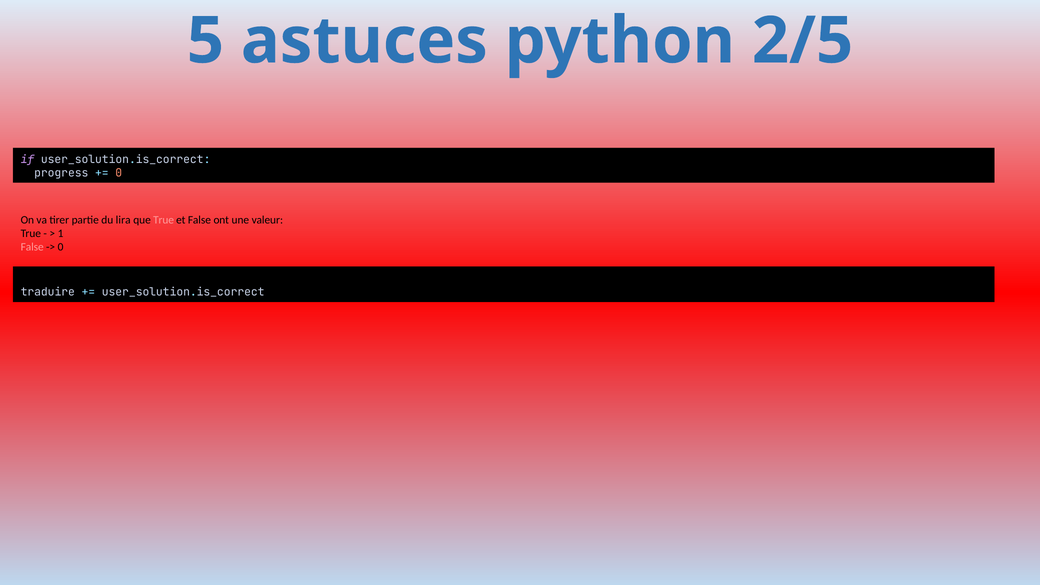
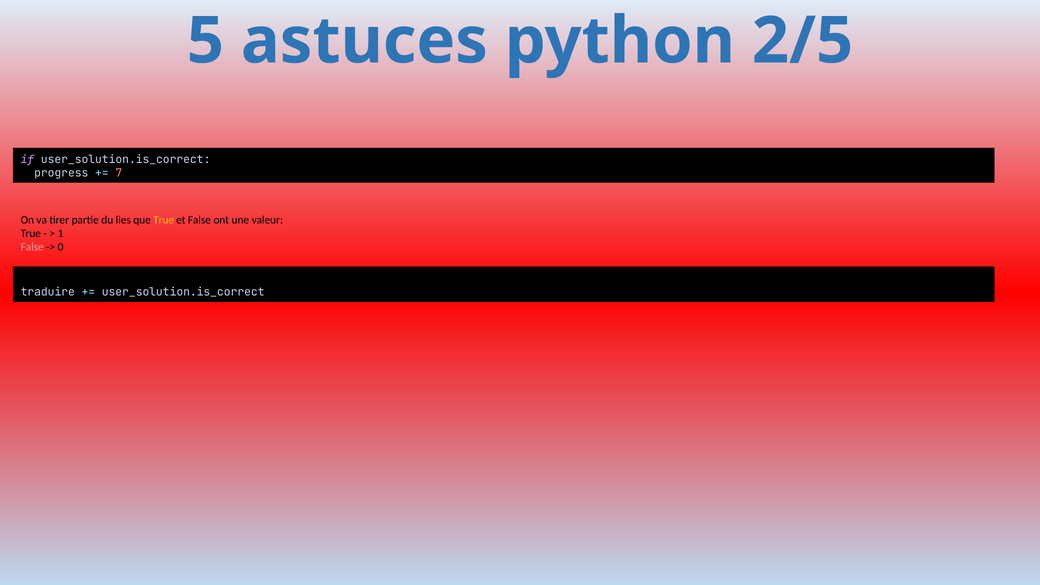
0 at (119, 173): 0 -> 7
lira: lira -> lies
True at (164, 220) colour: pink -> yellow
